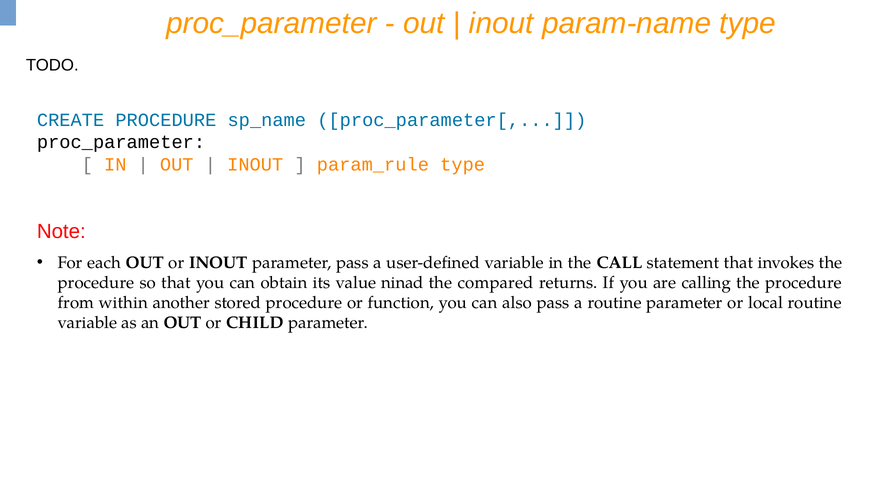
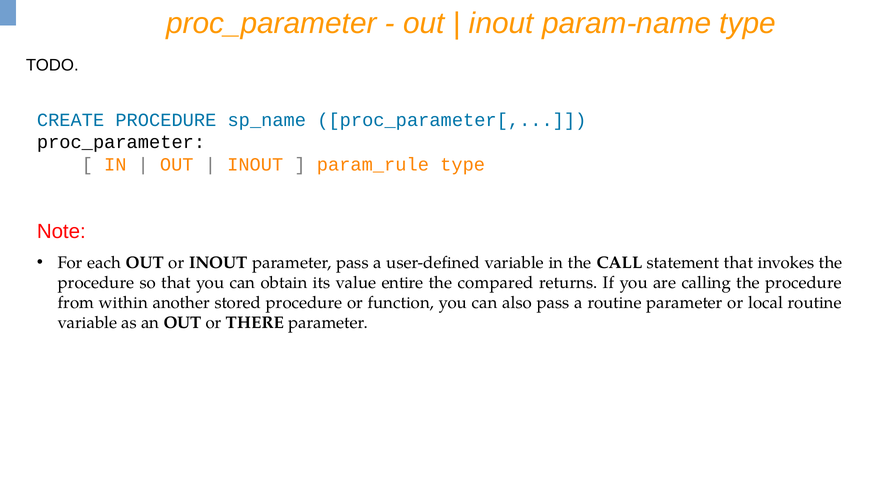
ninad: ninad -> entire
CHILD: CHILD -> THERE
